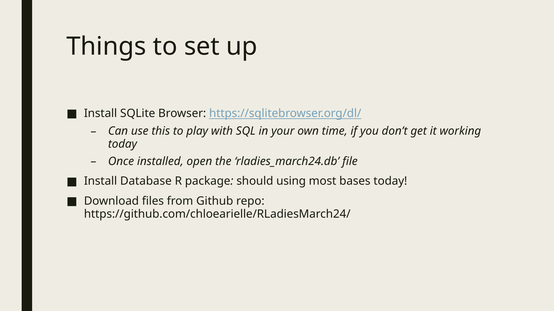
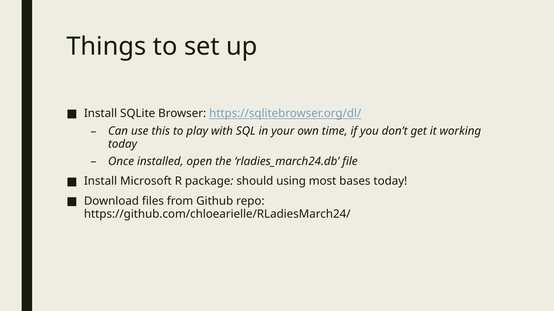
Database: Database -> Microsoft
